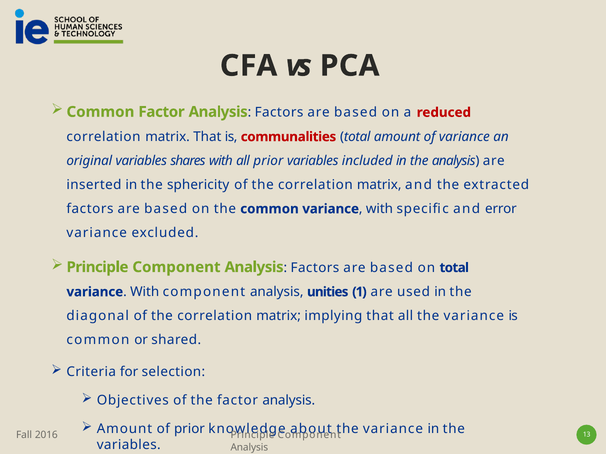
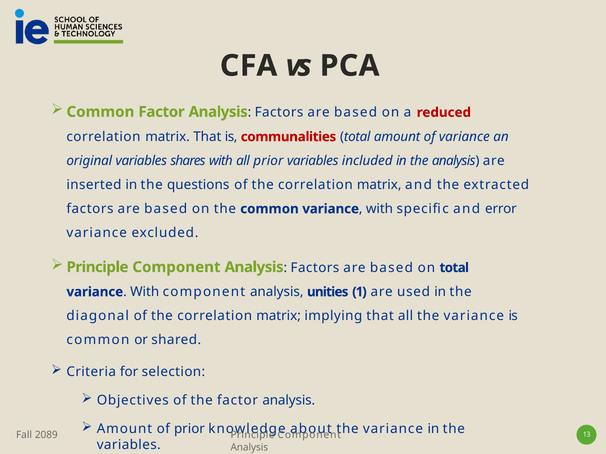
sphericity: sphericity -> questions
2016: 2016 -> 2089
